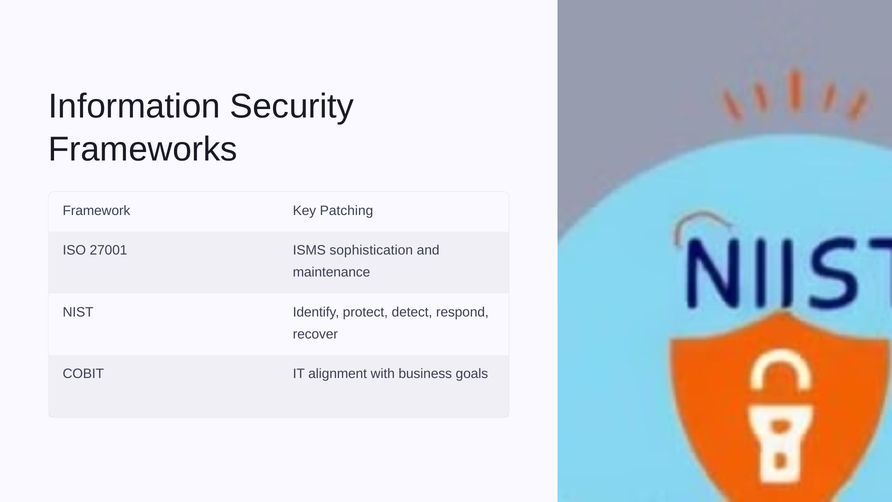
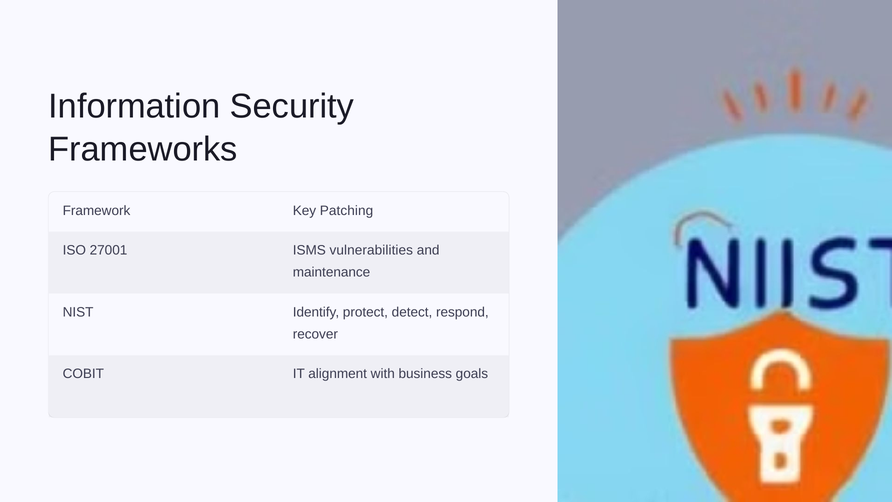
sophistication: sophistication -> vulnerabilities
